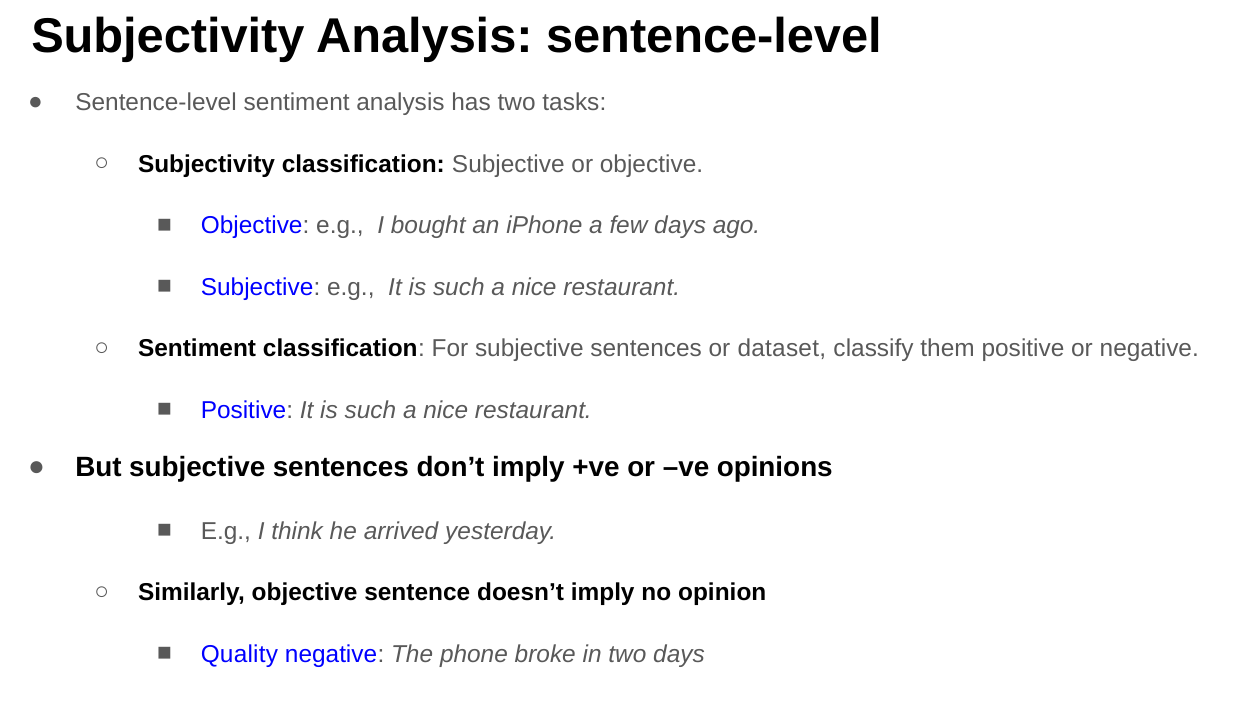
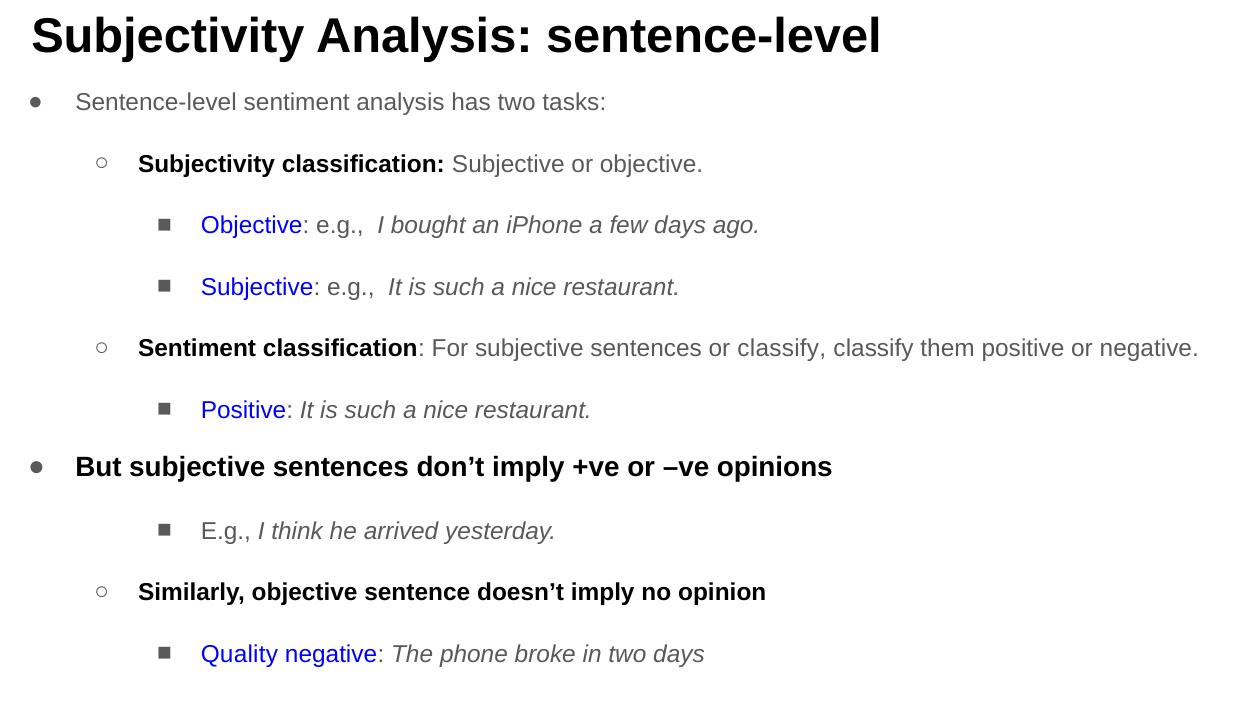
or dataset: dataset -> classify
